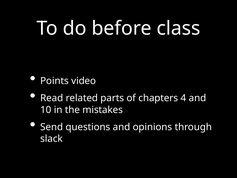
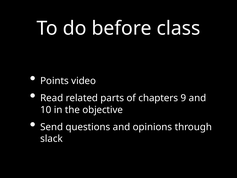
4: 4 -> 9
mistakes: mistakes -> objective
